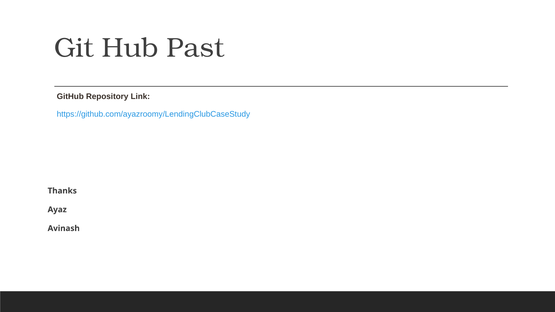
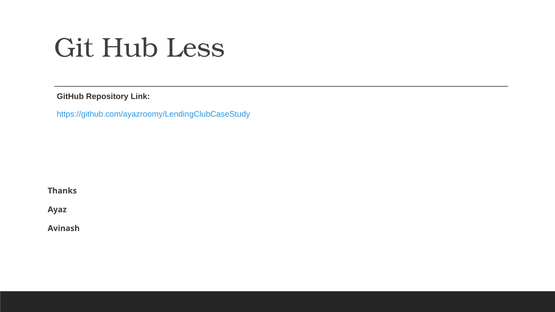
Past: Past -> Less
